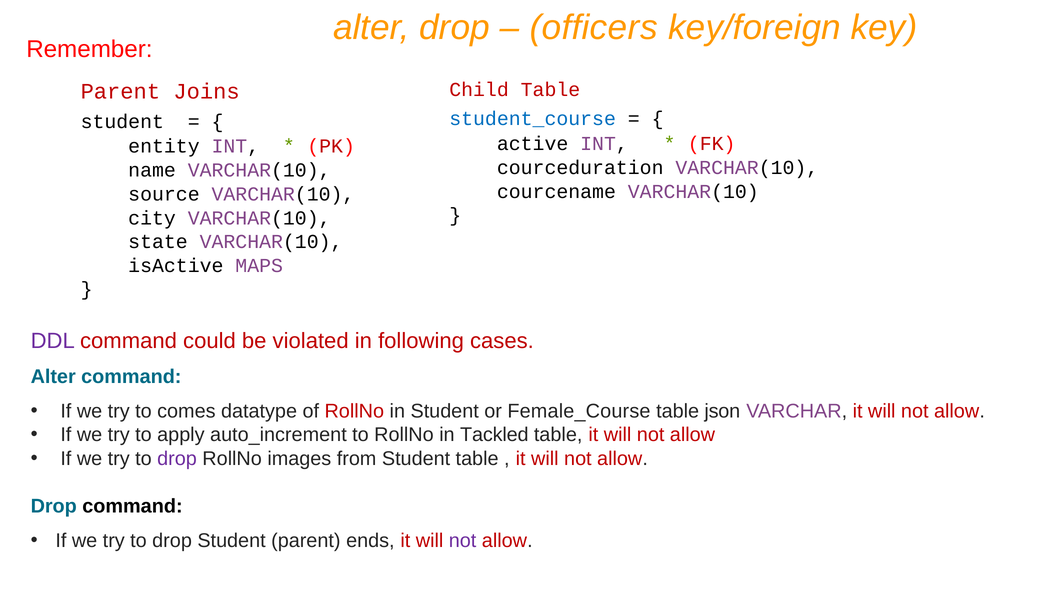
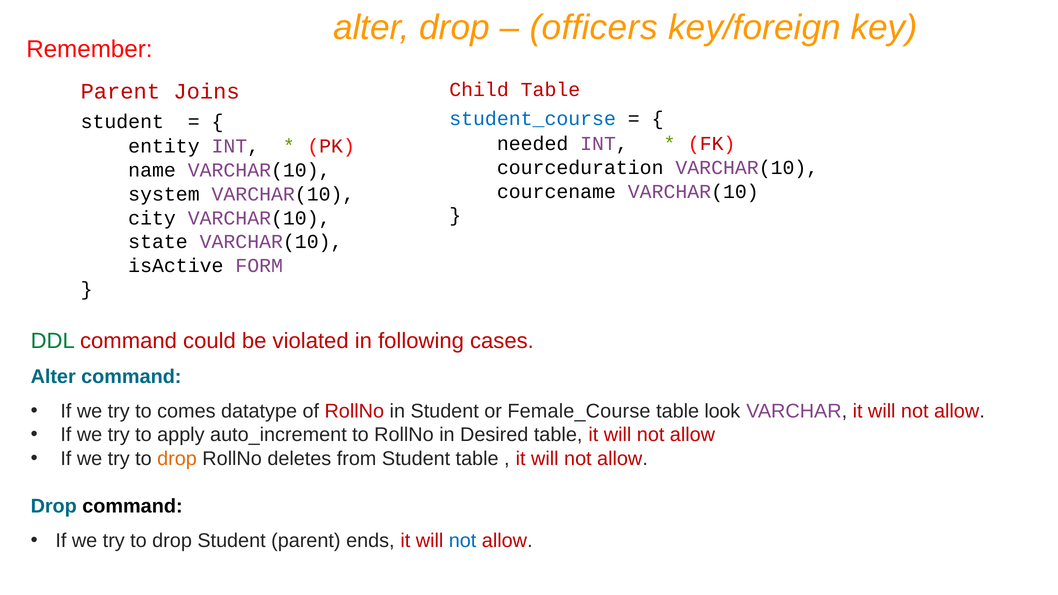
active: active -> needed
source: source -> system
MAPS: MAPS -> FORM
DDL colour: purple -> green
json: json -> look
Tackled: Tackled -> Desired
drop at (177, 459) colour: purple -> orange
images: images -> deletes
not at (463, 541) colour: purple -> blue
